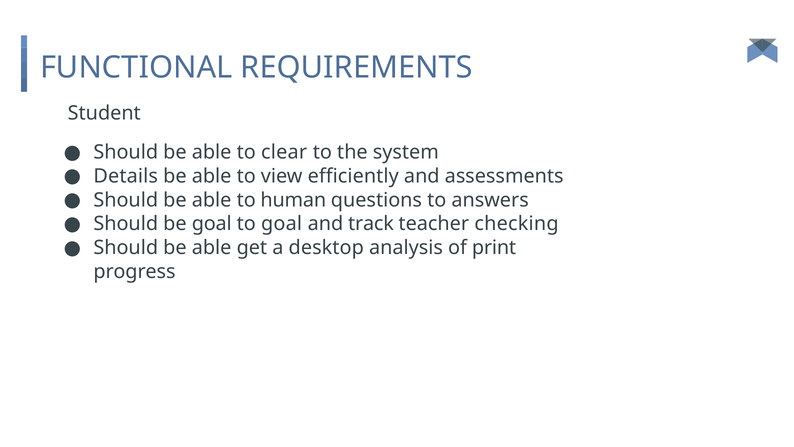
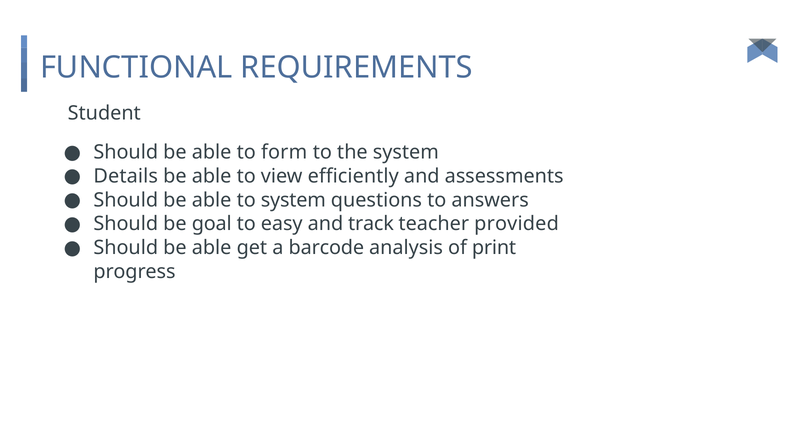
clear: clear -> form
to human: human -> system
to goal: goal -> easy
checking: checking -> provided
desktop: desktop -> barcode
